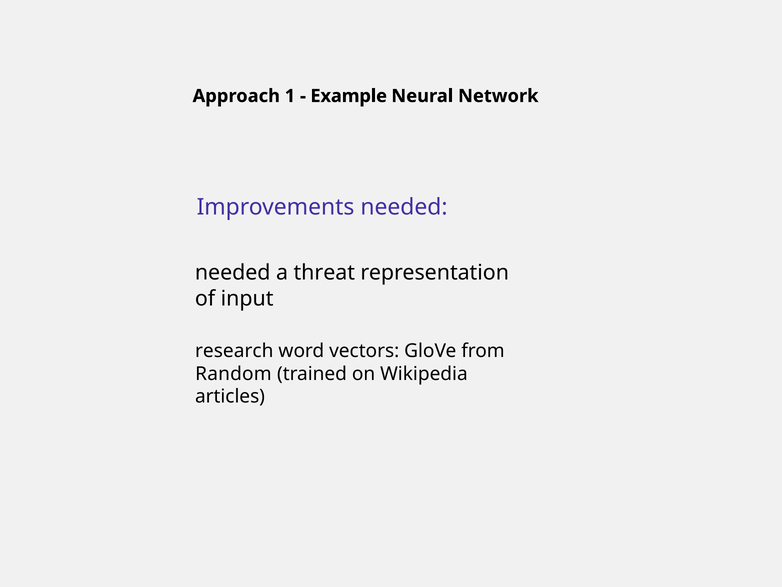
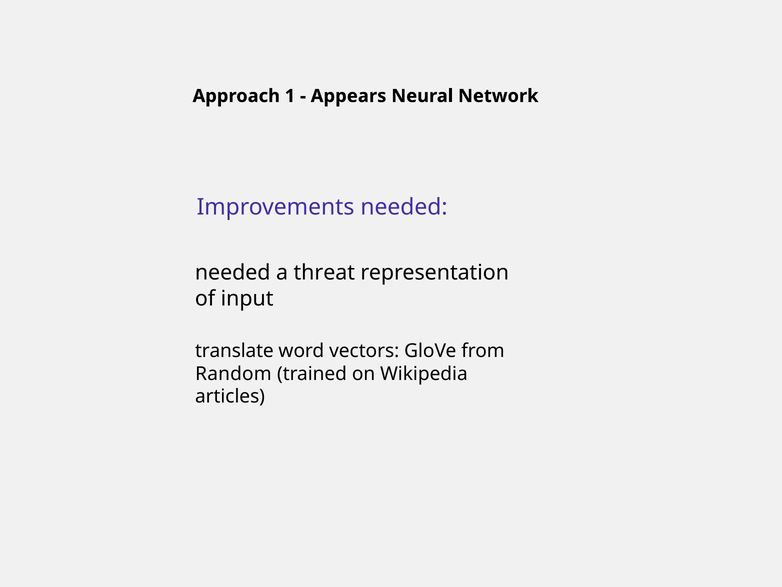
Example: Example -> Appears
research: research -> translate
